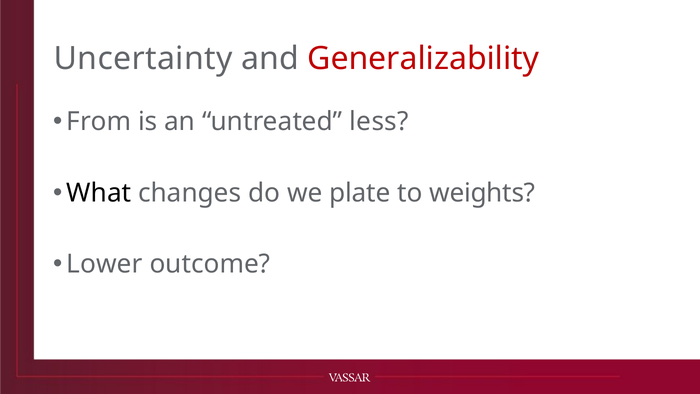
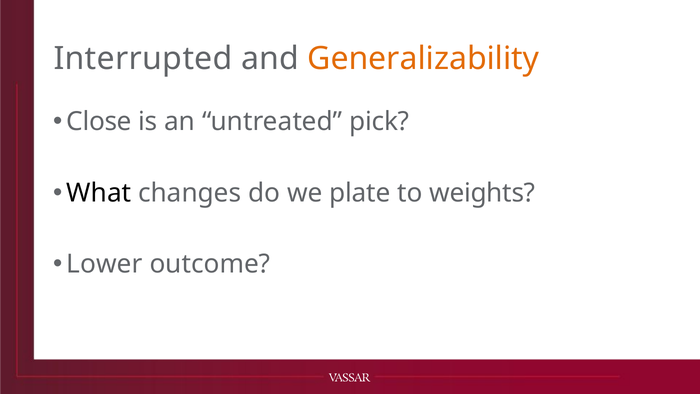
Uncertainty: Uncertainty -> Interrupted
Generalizability colour: red -> orange
From: From -> Close
less: less -> pick
